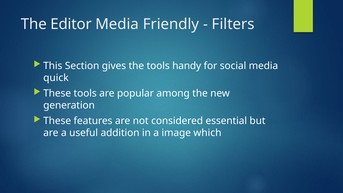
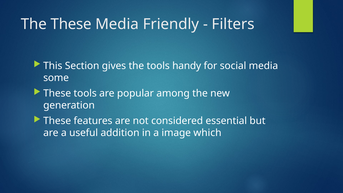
The Editor: Editor -> These
quick: quick -> some
